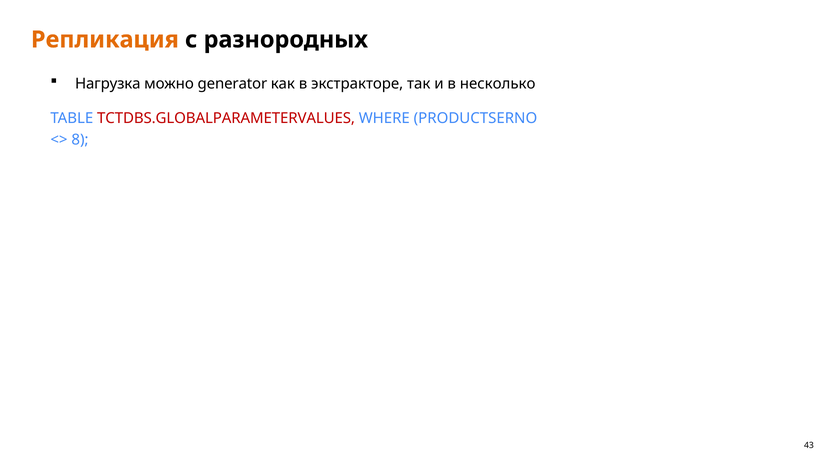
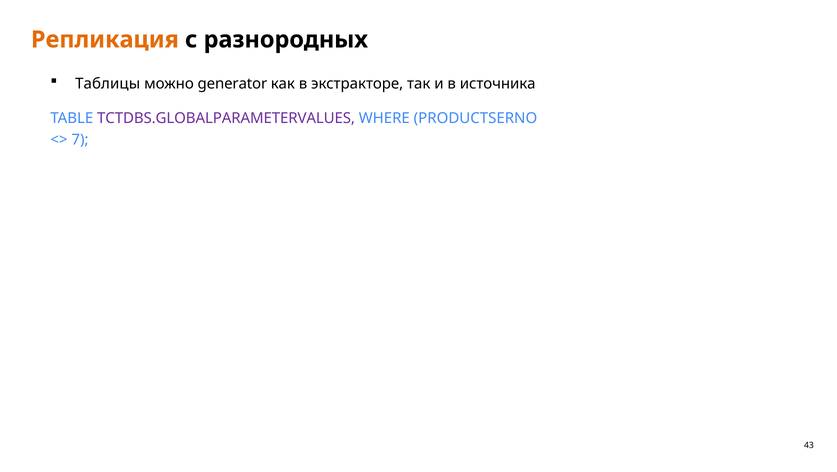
Нагрузка: Нагрузка -> Таблицы
несколько: несколько -> источника
TCTDBS.GLOBALPARAMETERVALUES colour: red -> purple
8: 8 -> 7
